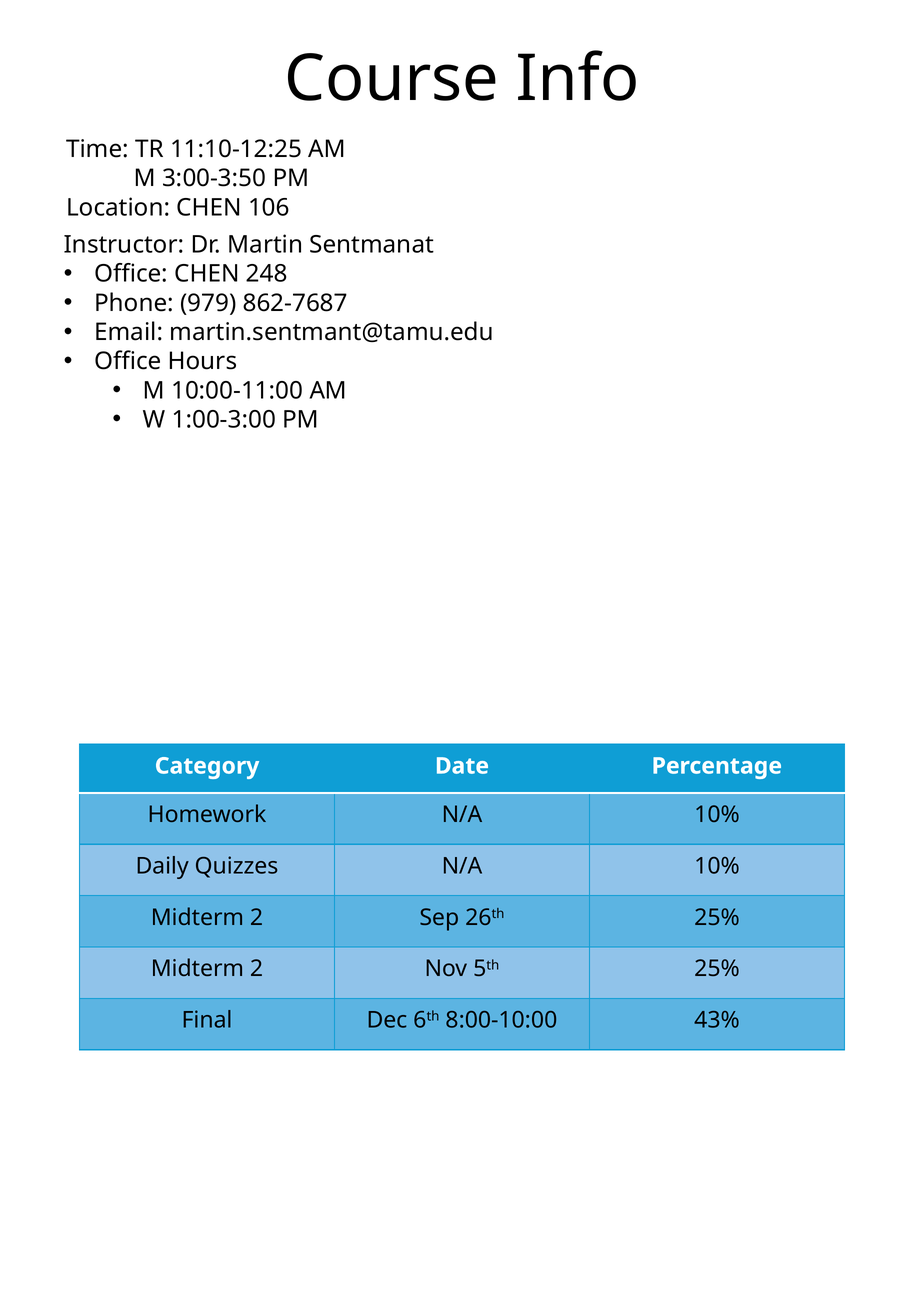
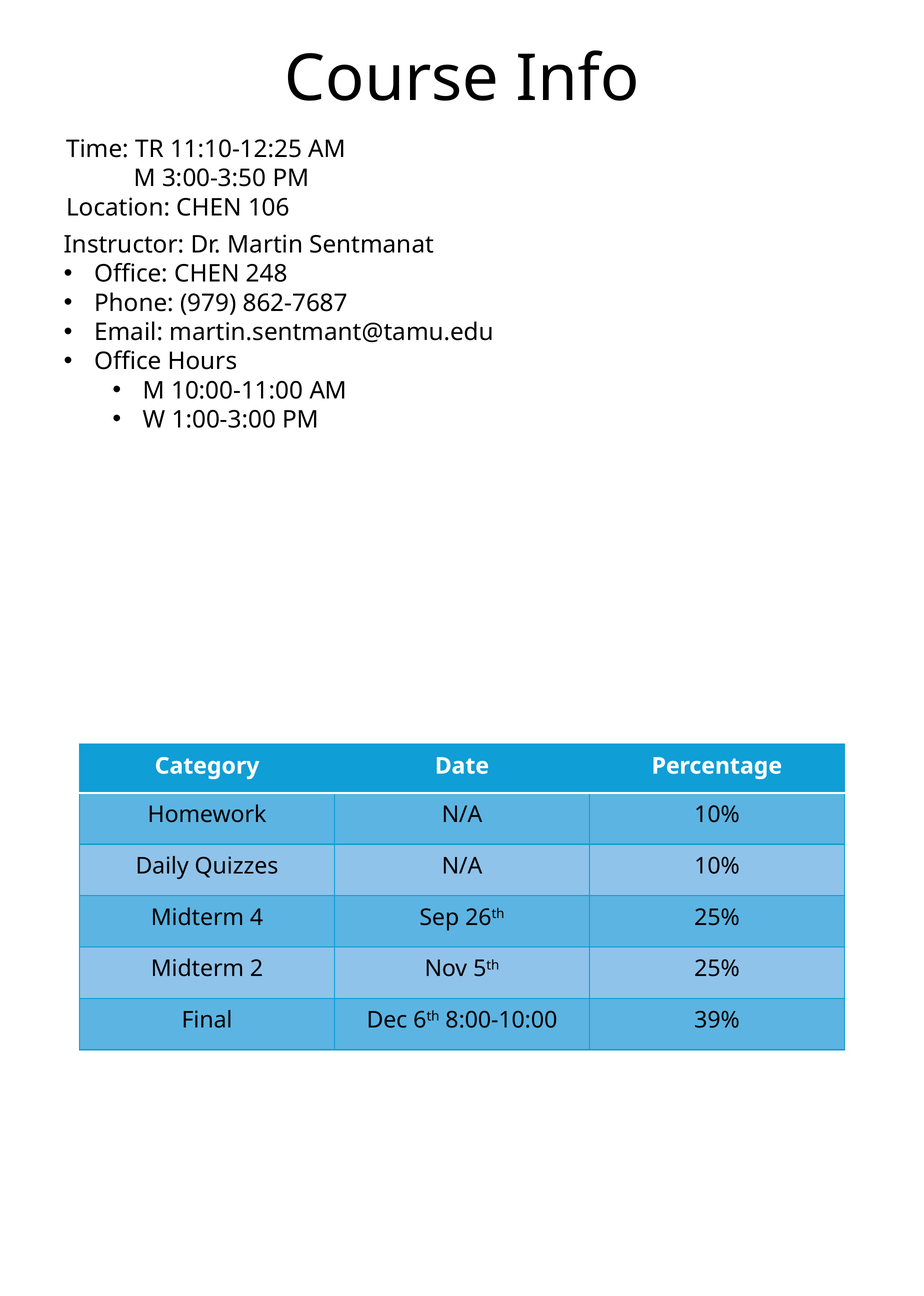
2 at (257, 918): 2 -> 4
43%: 43% -> 39%
